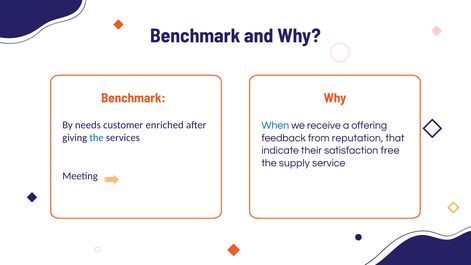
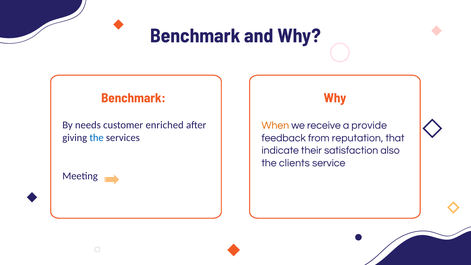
When colour: blue -> orange
offering: offering -> provide
free: free -> also
supply: supply -> clients
